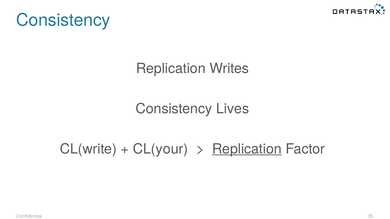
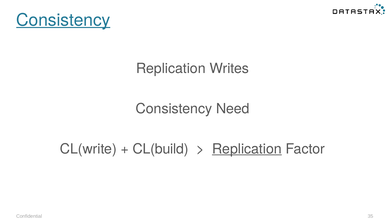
Consistency at (63, 20) underline: none -> present
Lives: Lives -> Need
CL(your: CL(your -> CL(build
